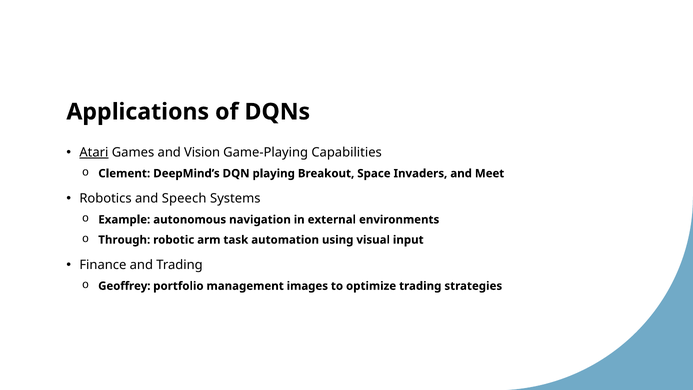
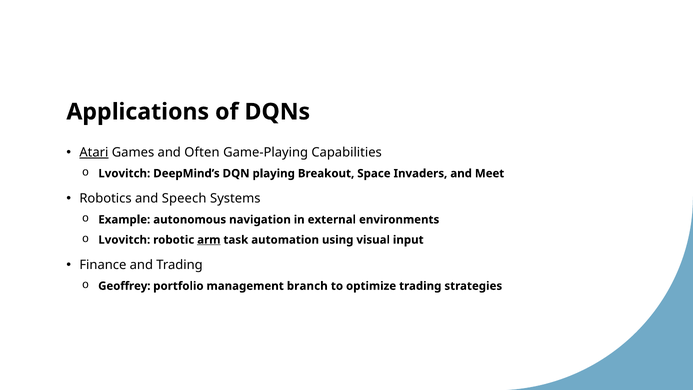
Vision: Vision -> Often
Clement at (124, 173): Clement -> Lvovitch
Through at (124, 240): Through -> Lvovitch
arm underline: none -> present
images: images -> branch
